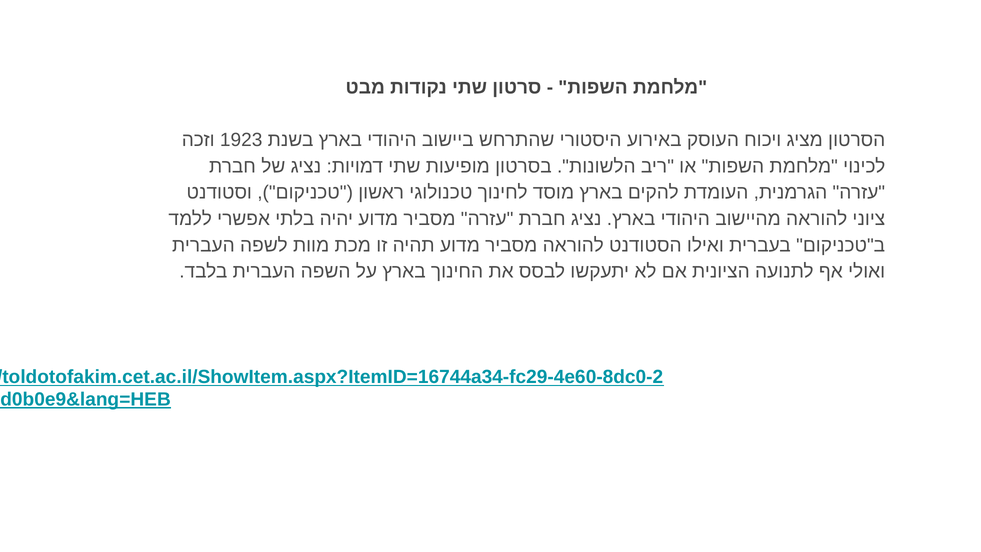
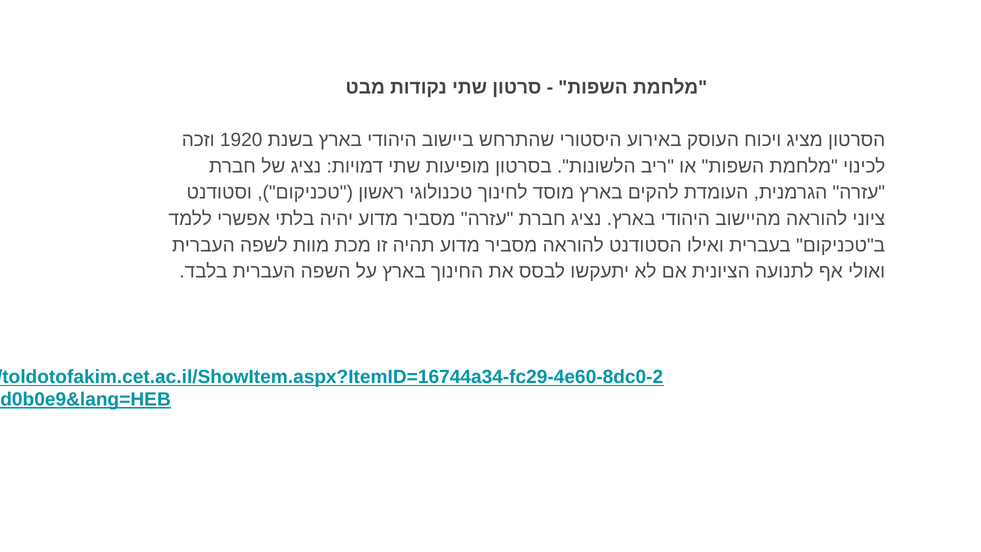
1923: 1923 -> 1920
